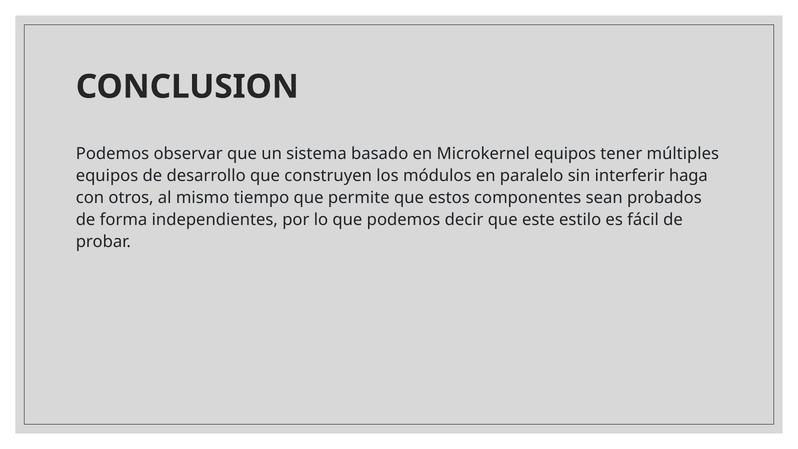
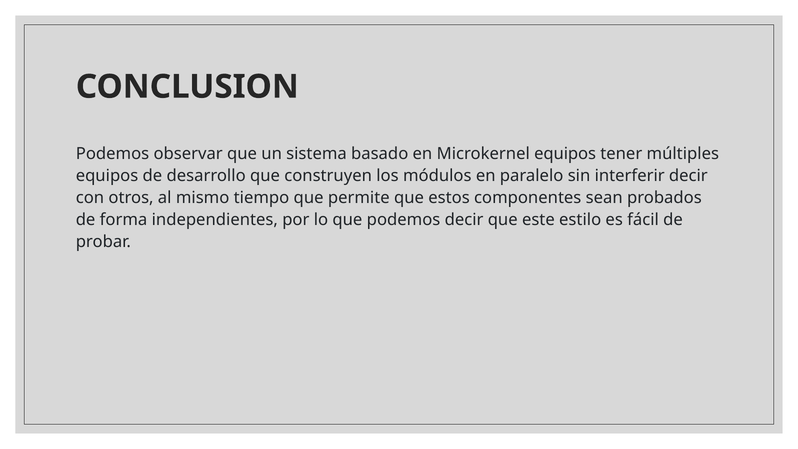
interferir haga: haga -> decir
